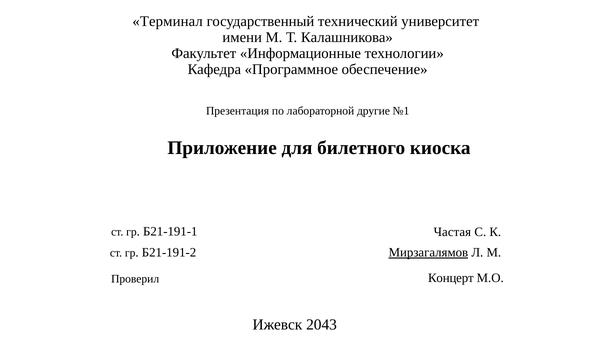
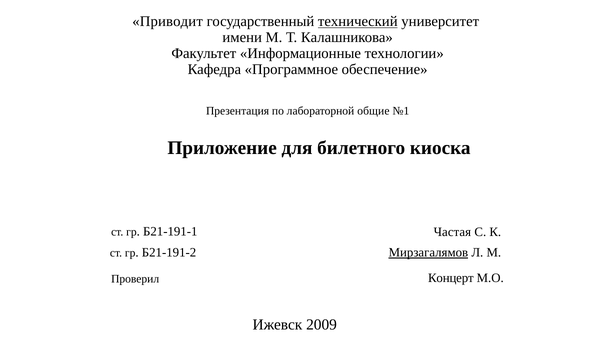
Терминал: Терминал -> Приводит
технический underline: none -> present
другие: другие -> общие
2043: 2043 -> 2009
